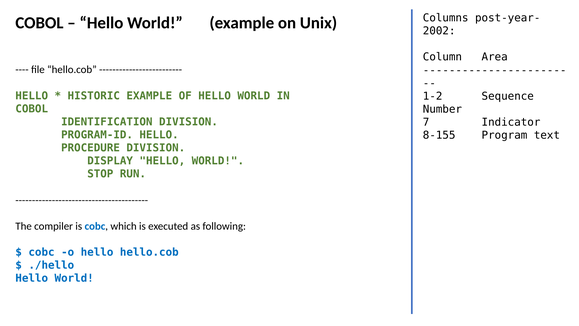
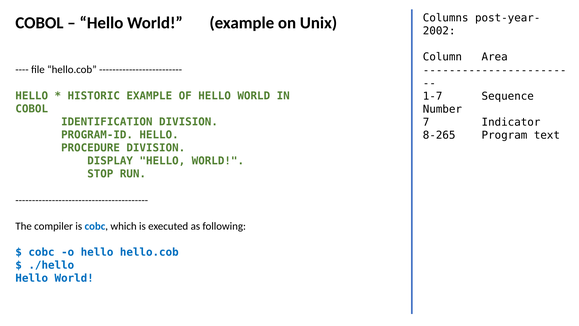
1-2: 1-2 -> 1-7
8-155: 8-155 -> 8-265
